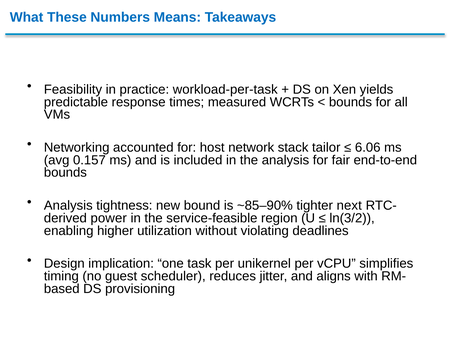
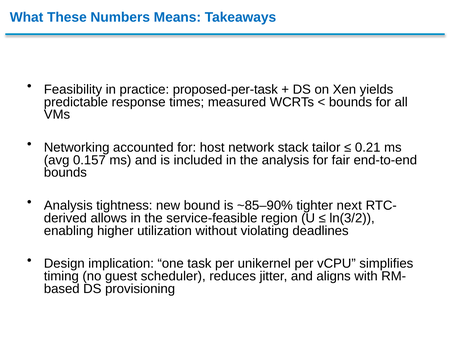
workload-per-task: workload-per-task -> proposed-per-task
6.06: 6.06 -> 0.21
power: power -> allows
